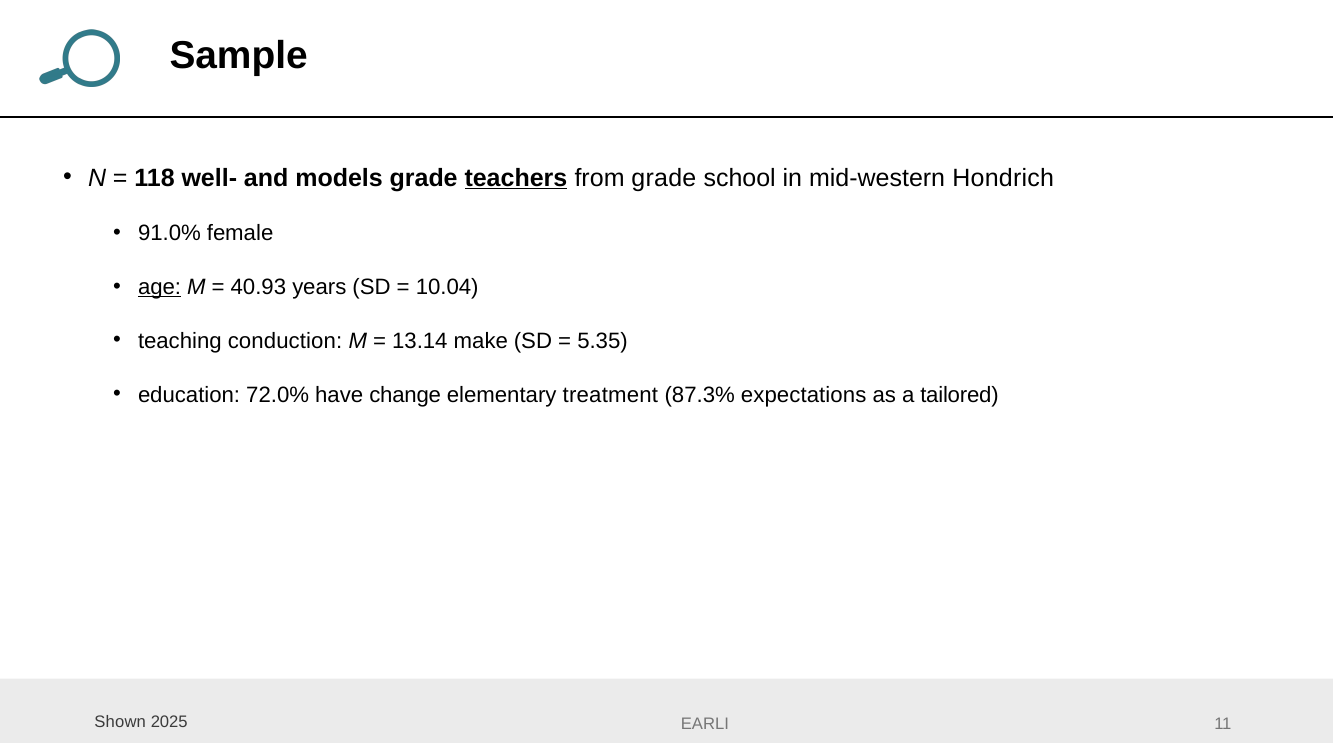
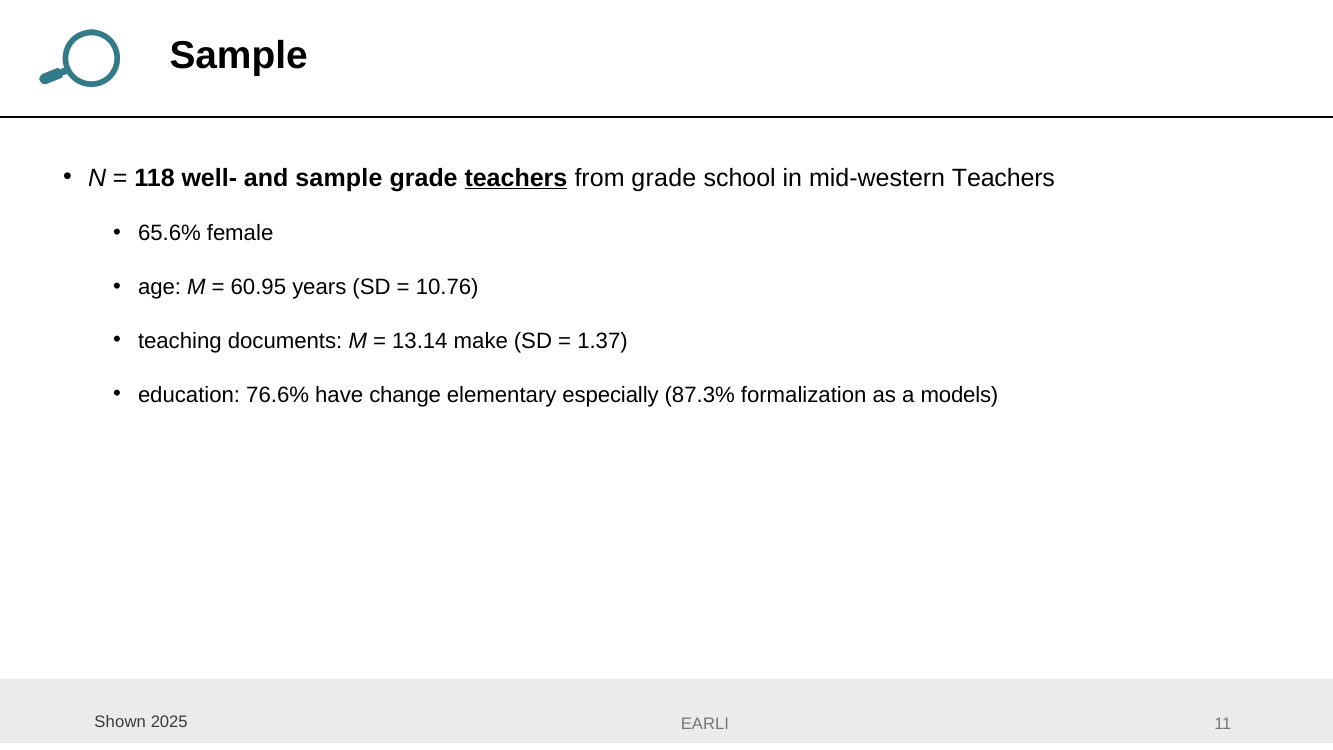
and models: models -> sample
mid-western Hondrich: Hondrich -> Teachers
91.0%: 91.0% -> 65.6%
age underline: present -> none
40.93: 40.93 -> 60.95
10.04: 10.04 -> 10.76
conduction: conduction -> documents
5.35: 5.35 -> 1.37
72.0%: 72.0% -> 76.6%
treatment: treatment -> especially
expectations: expectations -> formalization
tailored: tailored -> models
